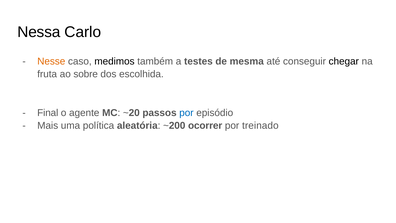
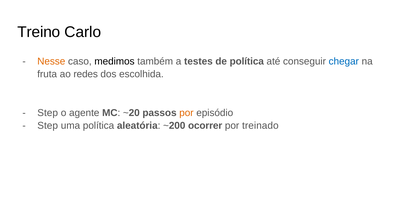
Nessa: Nessa -> Treino
de mesma: mesma -> política
chegar colour: black -> blue
sobre: sobre -> redes
Final at (48, 113): Final -> Step
por at (186, 113) colour: blue -> orange
Mais at (48, 125): Mais -> Step
